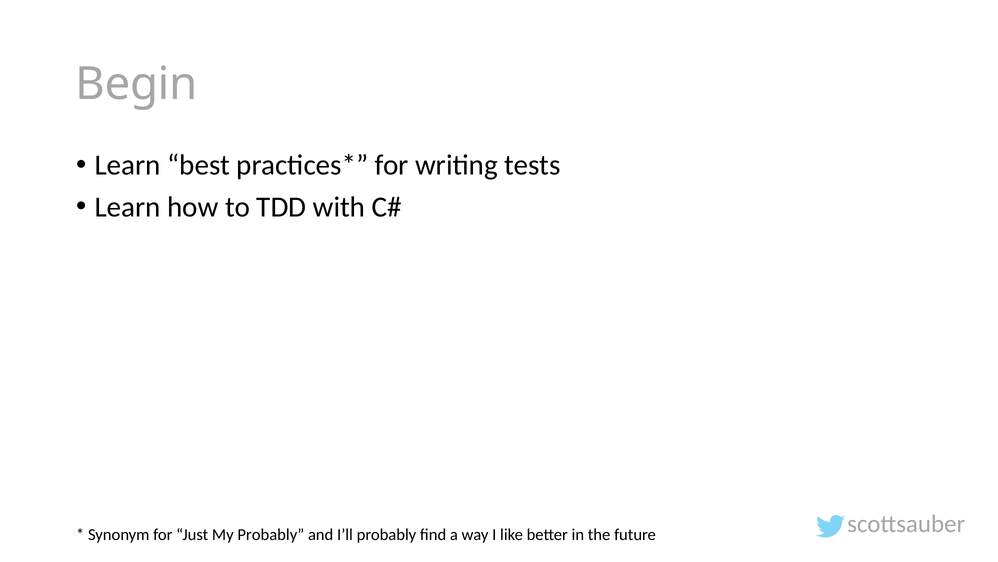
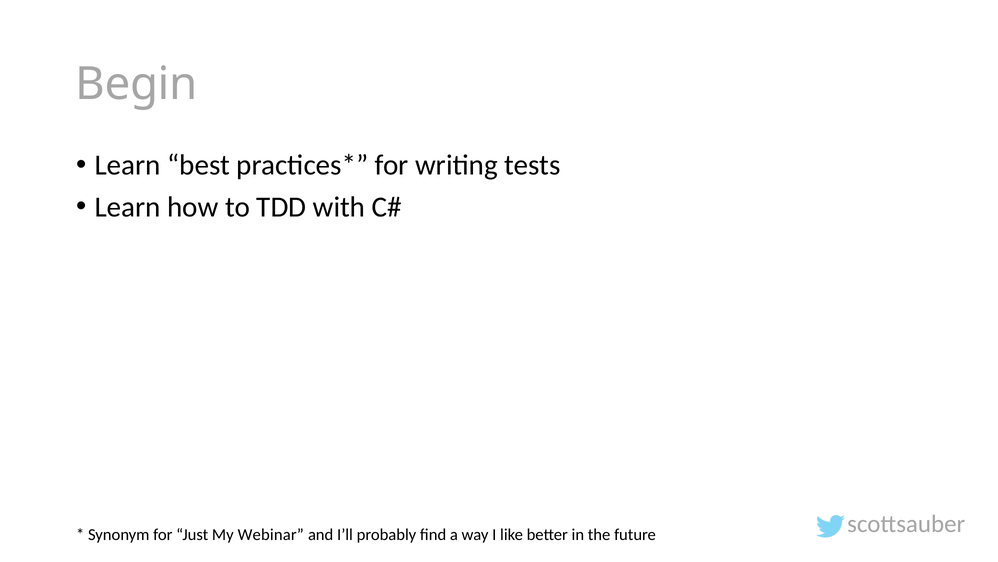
My Probably: Probably -> Webinar
